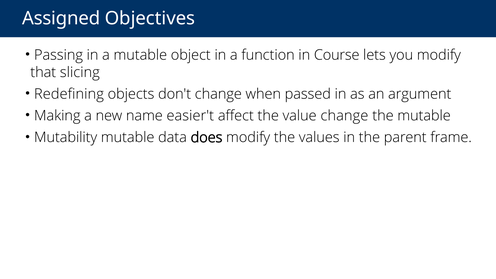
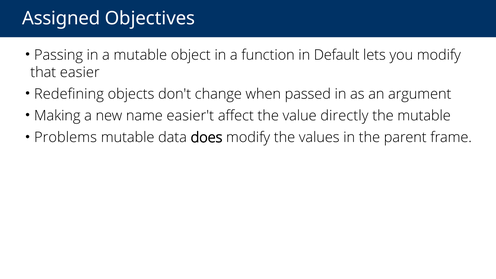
Course: Course -> Default
slicing: slicing -> easier
value change: change -> directly
Mutability: Mutability -> Problems
